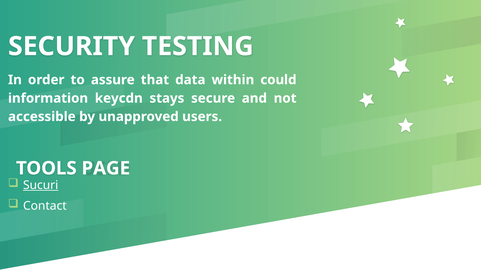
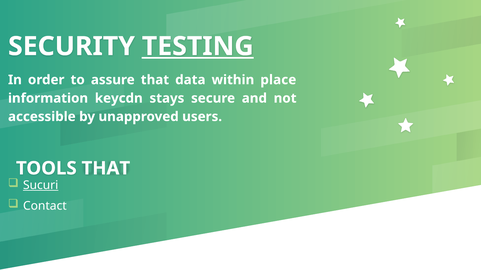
TESTING underline: none -> present
could: could -> place
TOOLS PAGE: PAGE -> THAT
